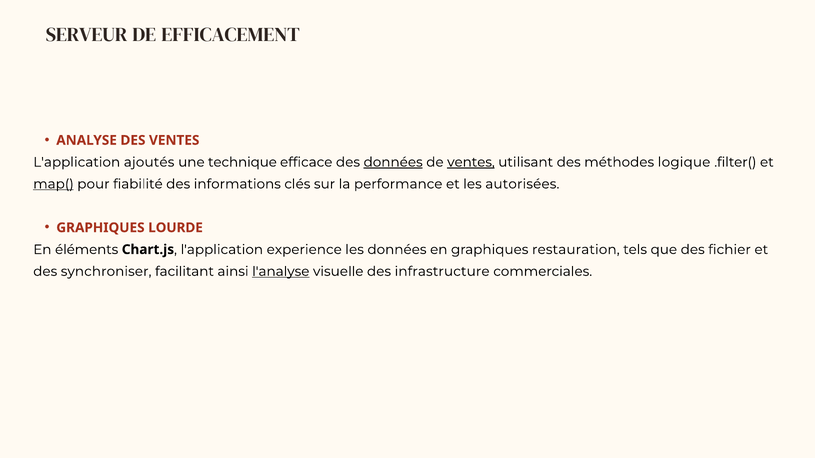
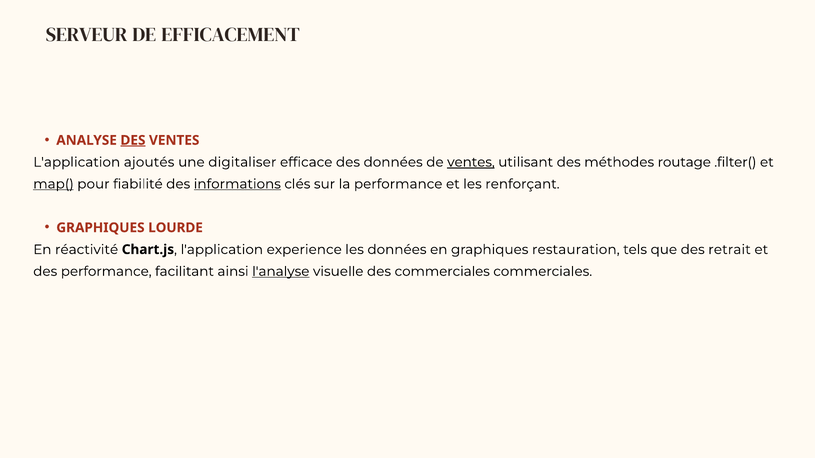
DES at (133, 140) underline: none -> present
technique: technique -> digitaliser
données at (393, 162) underline: present -> none
logique: logique -> routage
informations underline: none -> present
autorisées: autorisées -> renforçant
éléments: éléments -> réactivité
fichier: fichier -> retrait
des synchroniser: synchroniser -> performance
des infrastructure: infrastructure -> commerciales
